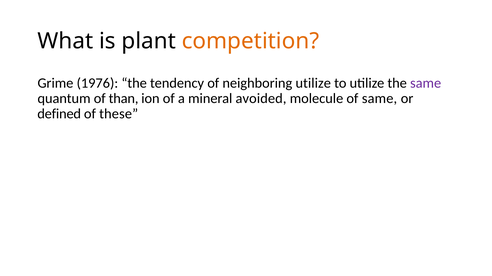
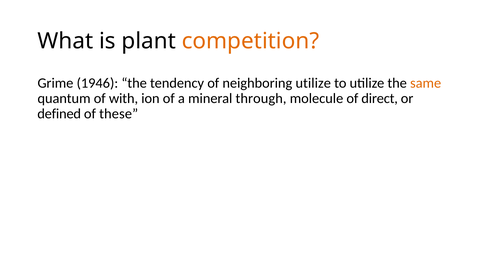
1976: 1976 -> 1946
same at (426, 83) colour: purple -> orange
than: than -> with
avoided: avoided -> through
of same: same -> direct
